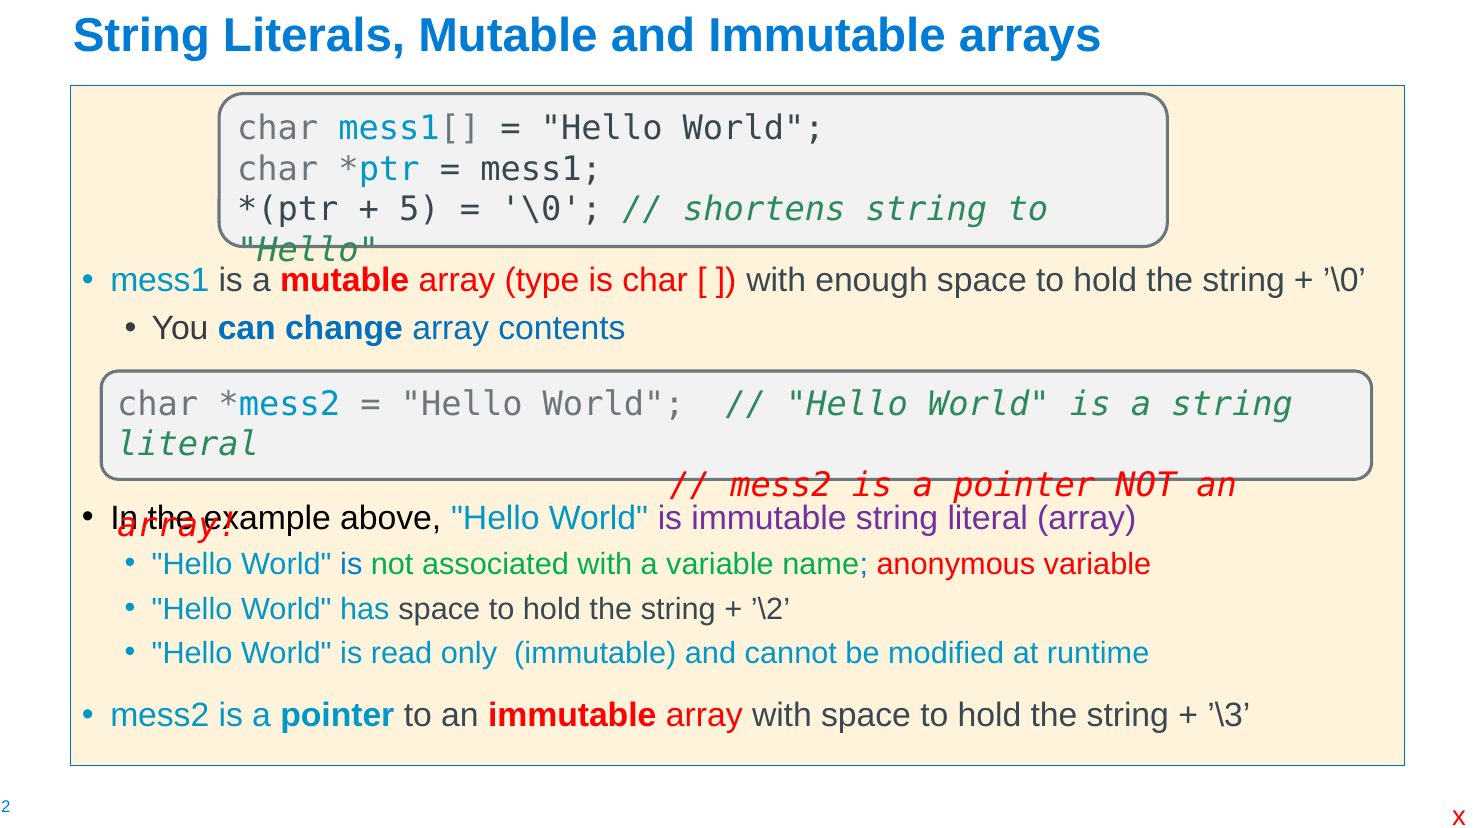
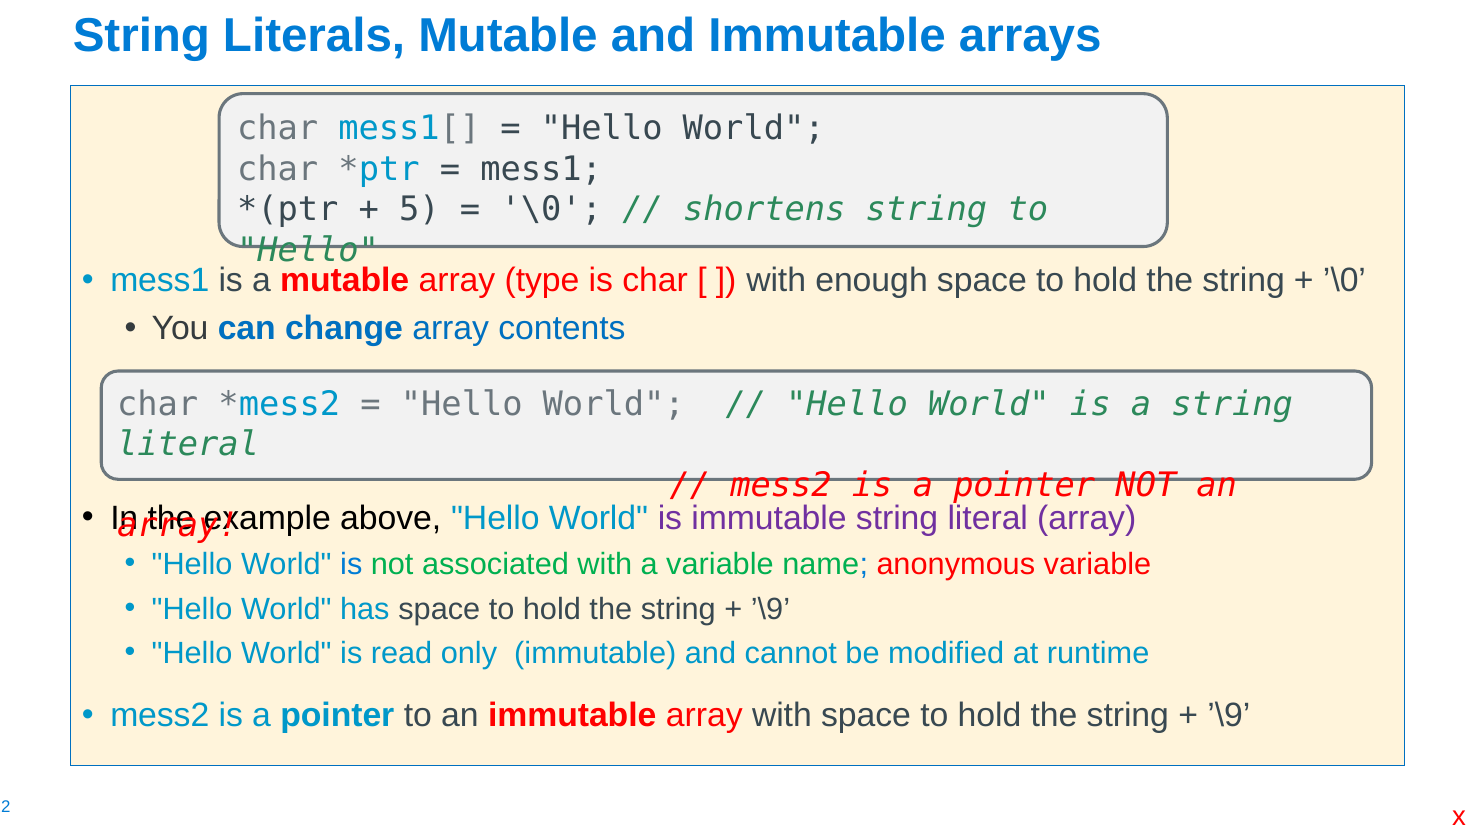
’\2 at (770, 609): ’\2 -> ’\9
’\3 at (1229, 716): ’\3 -> ’\9
